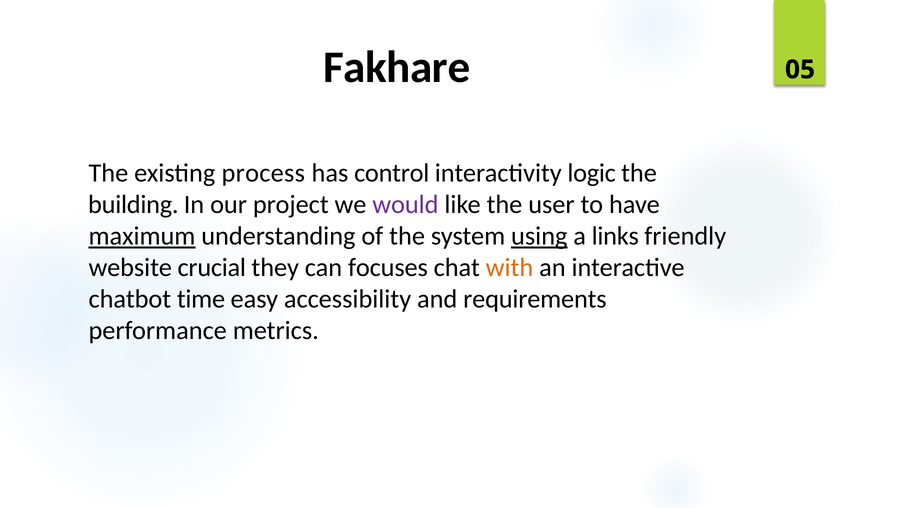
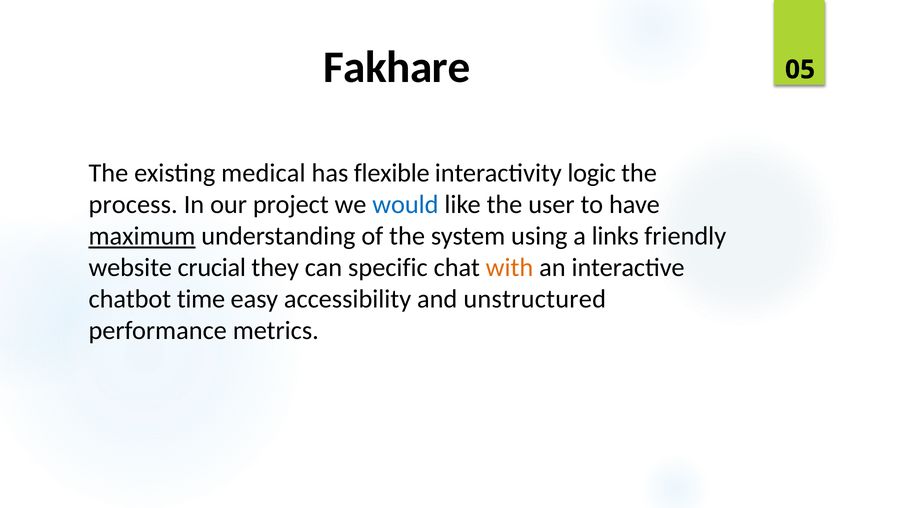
process: process -> medical
control: control -> flexible
building: building -> process
would colour: purple -> blue
using underline: present -> none
focuses: focuses -> specific
requirements: requirements -> unstructured
